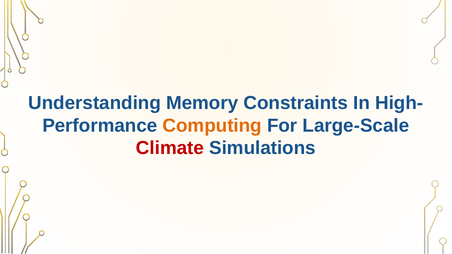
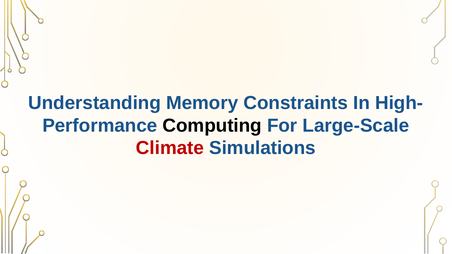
Computing colour: orange -> black
